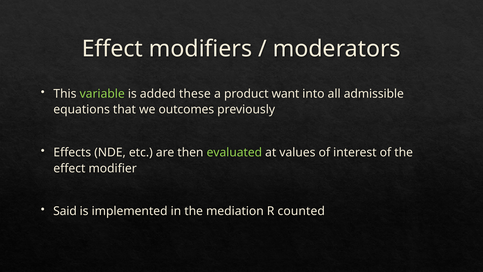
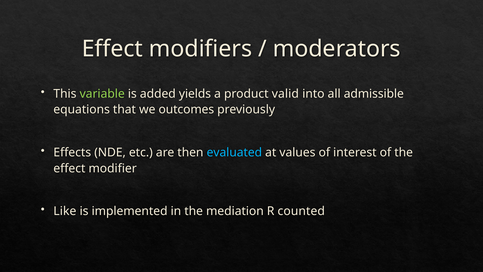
these: these -> yields
want: want -> valid
evaluated colour: light green -> light blue
Said: Said -> Like
